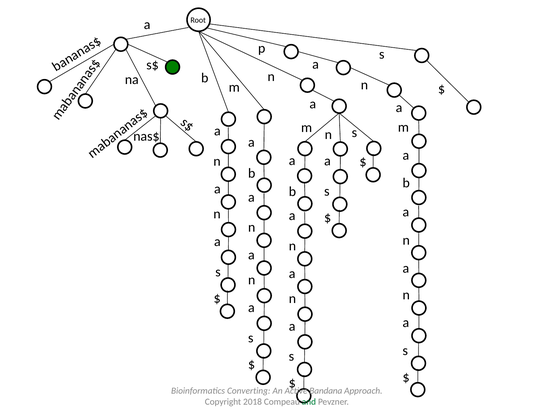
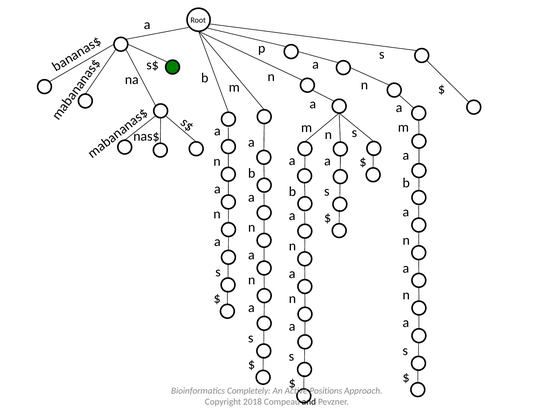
Converting: Converting -> Completely
Bandana: Bandana -> Positions
and colour: green -> black
